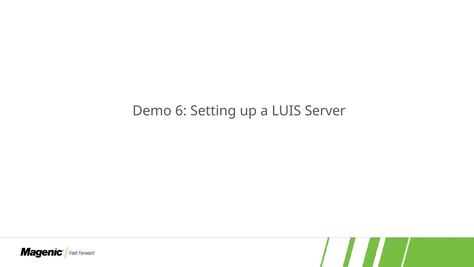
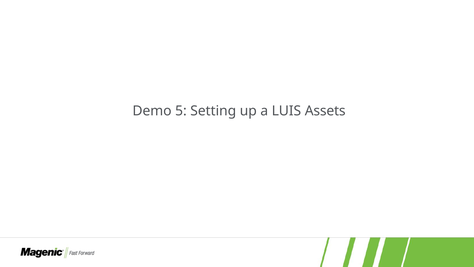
6: 6 -> 5
Server: Server -> Assets
